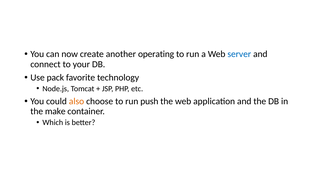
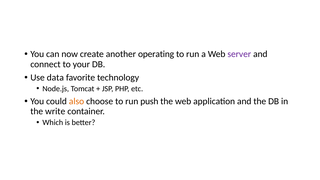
server colour: blue -> purple
pack: pack -> data
the make: make -> write
